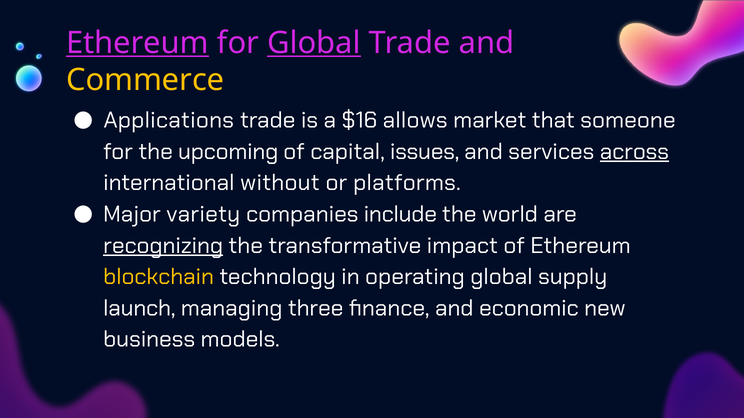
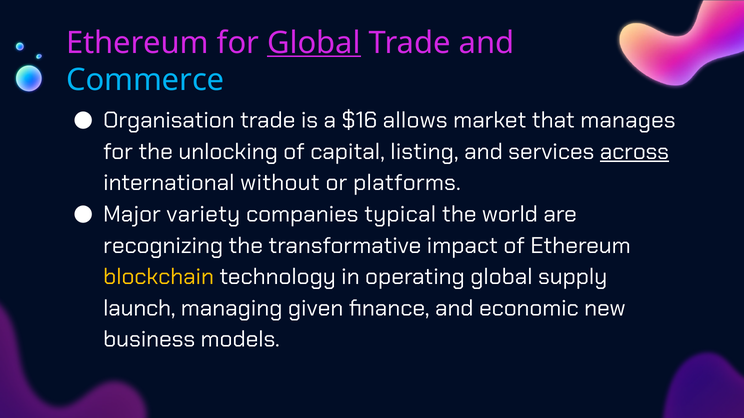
Ethereum at (137, 43) underline: present -> none
Commerce colour: yellow -> light blue
Applications: Applications -> Organisation
someone: someone -> manages
upcoming: upcoming -> unlocking
issues: issues -> listing
include: include -> typical
recognizing underline: present -> none
three: three -> given
